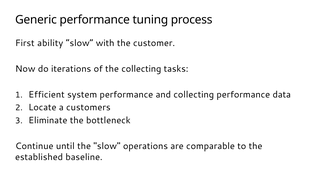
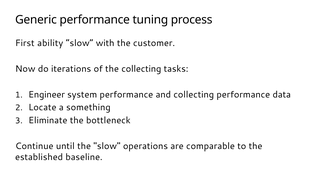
Efficient: Efficient -> Engineer
customers: customers -> something
